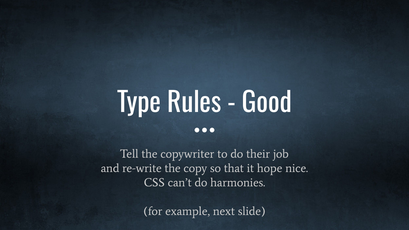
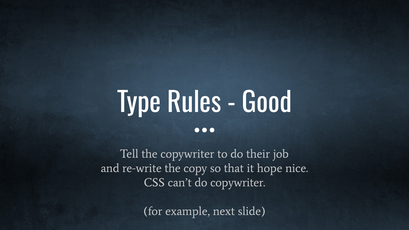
do harmonies: harmonies -> copywriter
